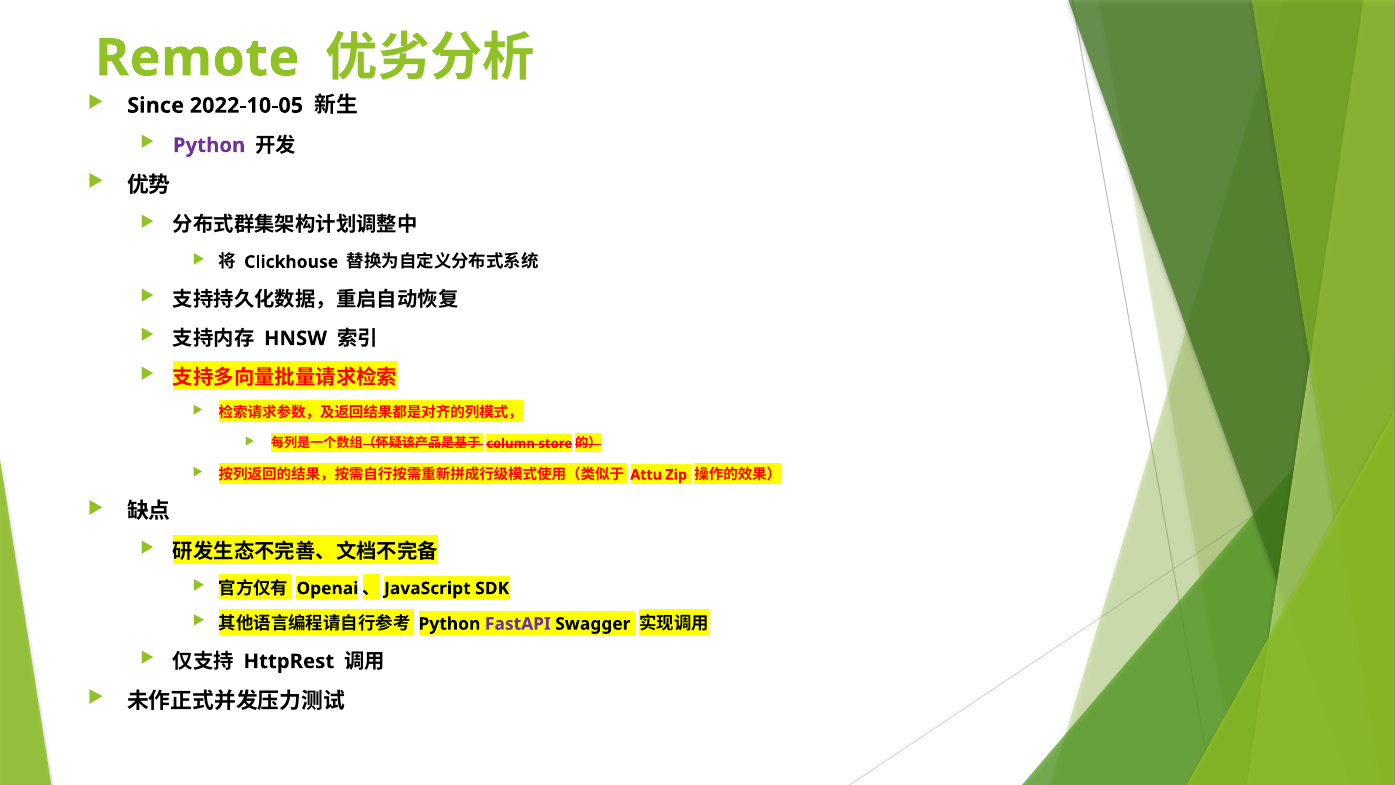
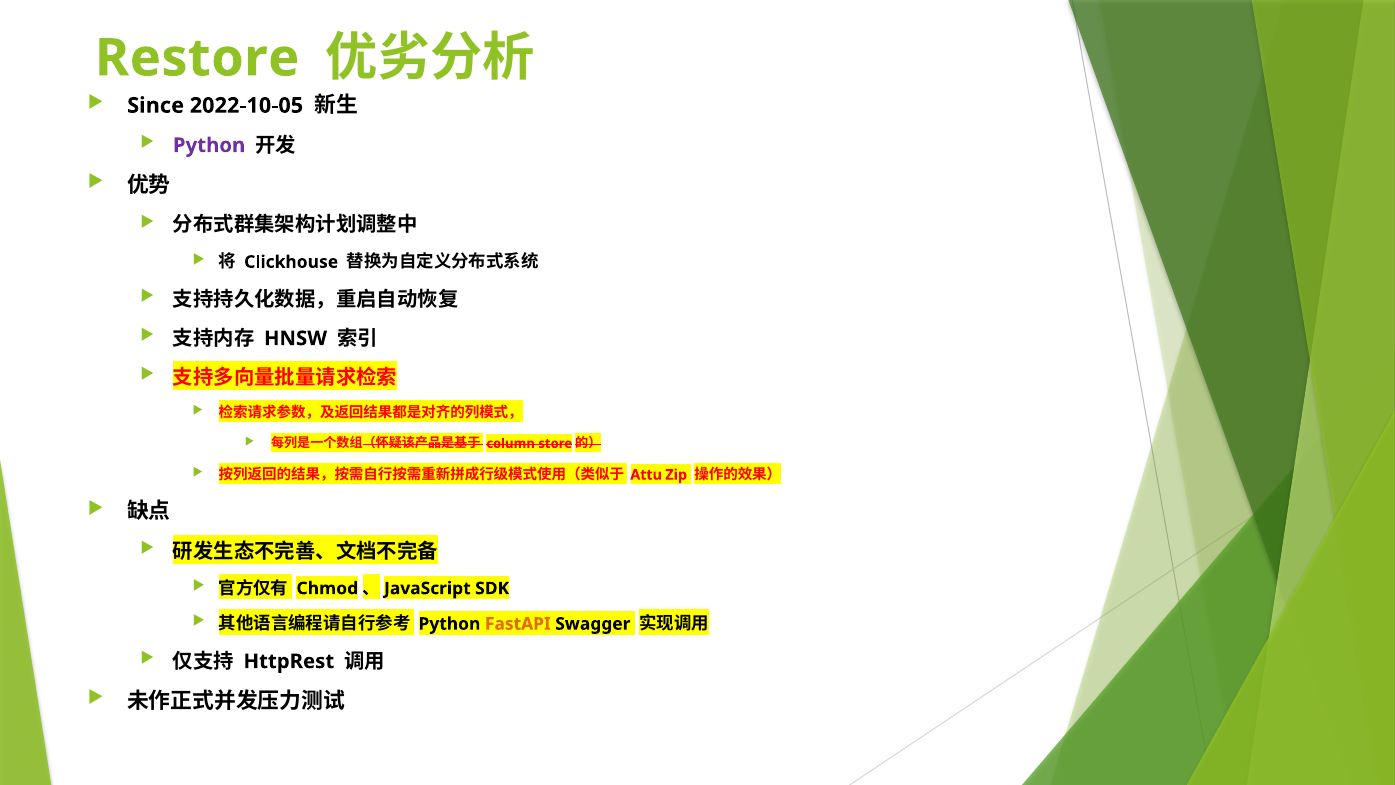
Remote: Remote -> Restore
Openai: Openai -> Chmod
FastAPI colour: purple -> orange
